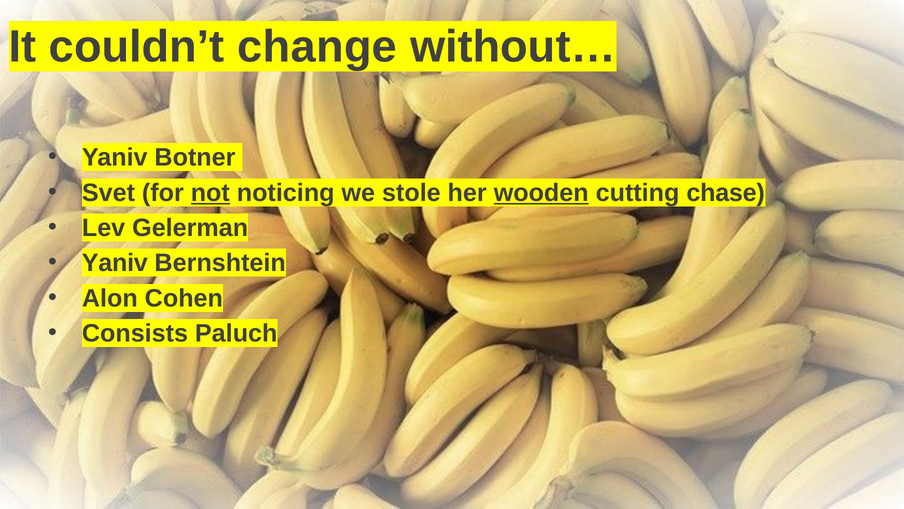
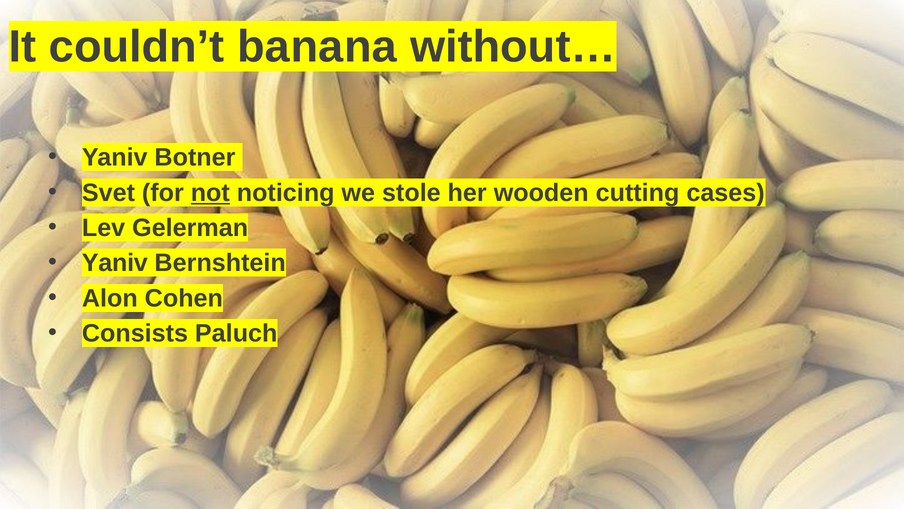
change: change -> banana
wooden underline: present -> none
chase: chase -> cases
